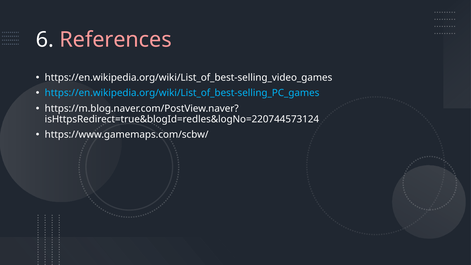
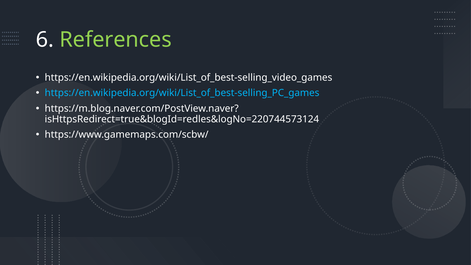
References colour: pink -> light green
